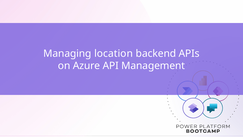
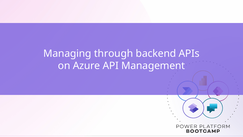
location: location -> through
